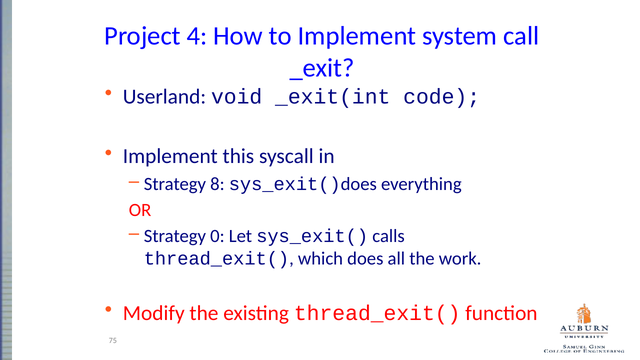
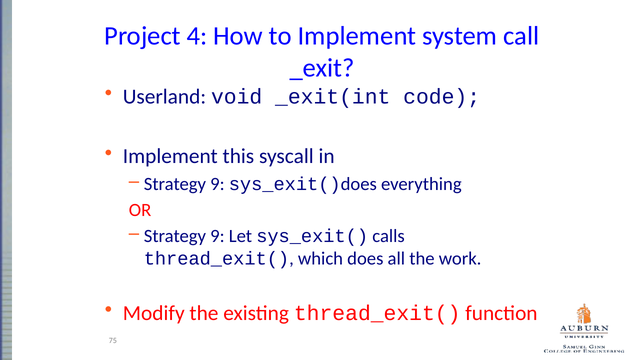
8 at (217, 184): 8 -> 9
0 at (217, 236): 0 -> 9
